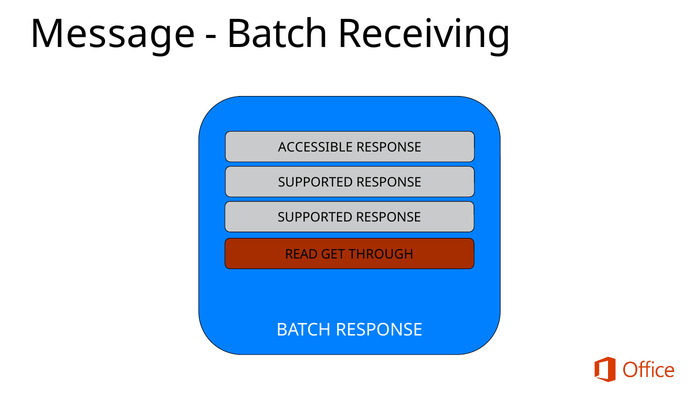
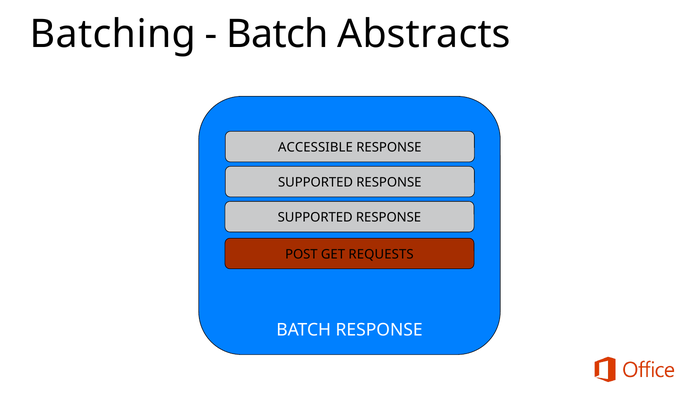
Message: Message -> Batching
Receiving: Receiving -> Abstracts
READ: READ -> POST
THROUGH: THROUGH -> REQUESTS
